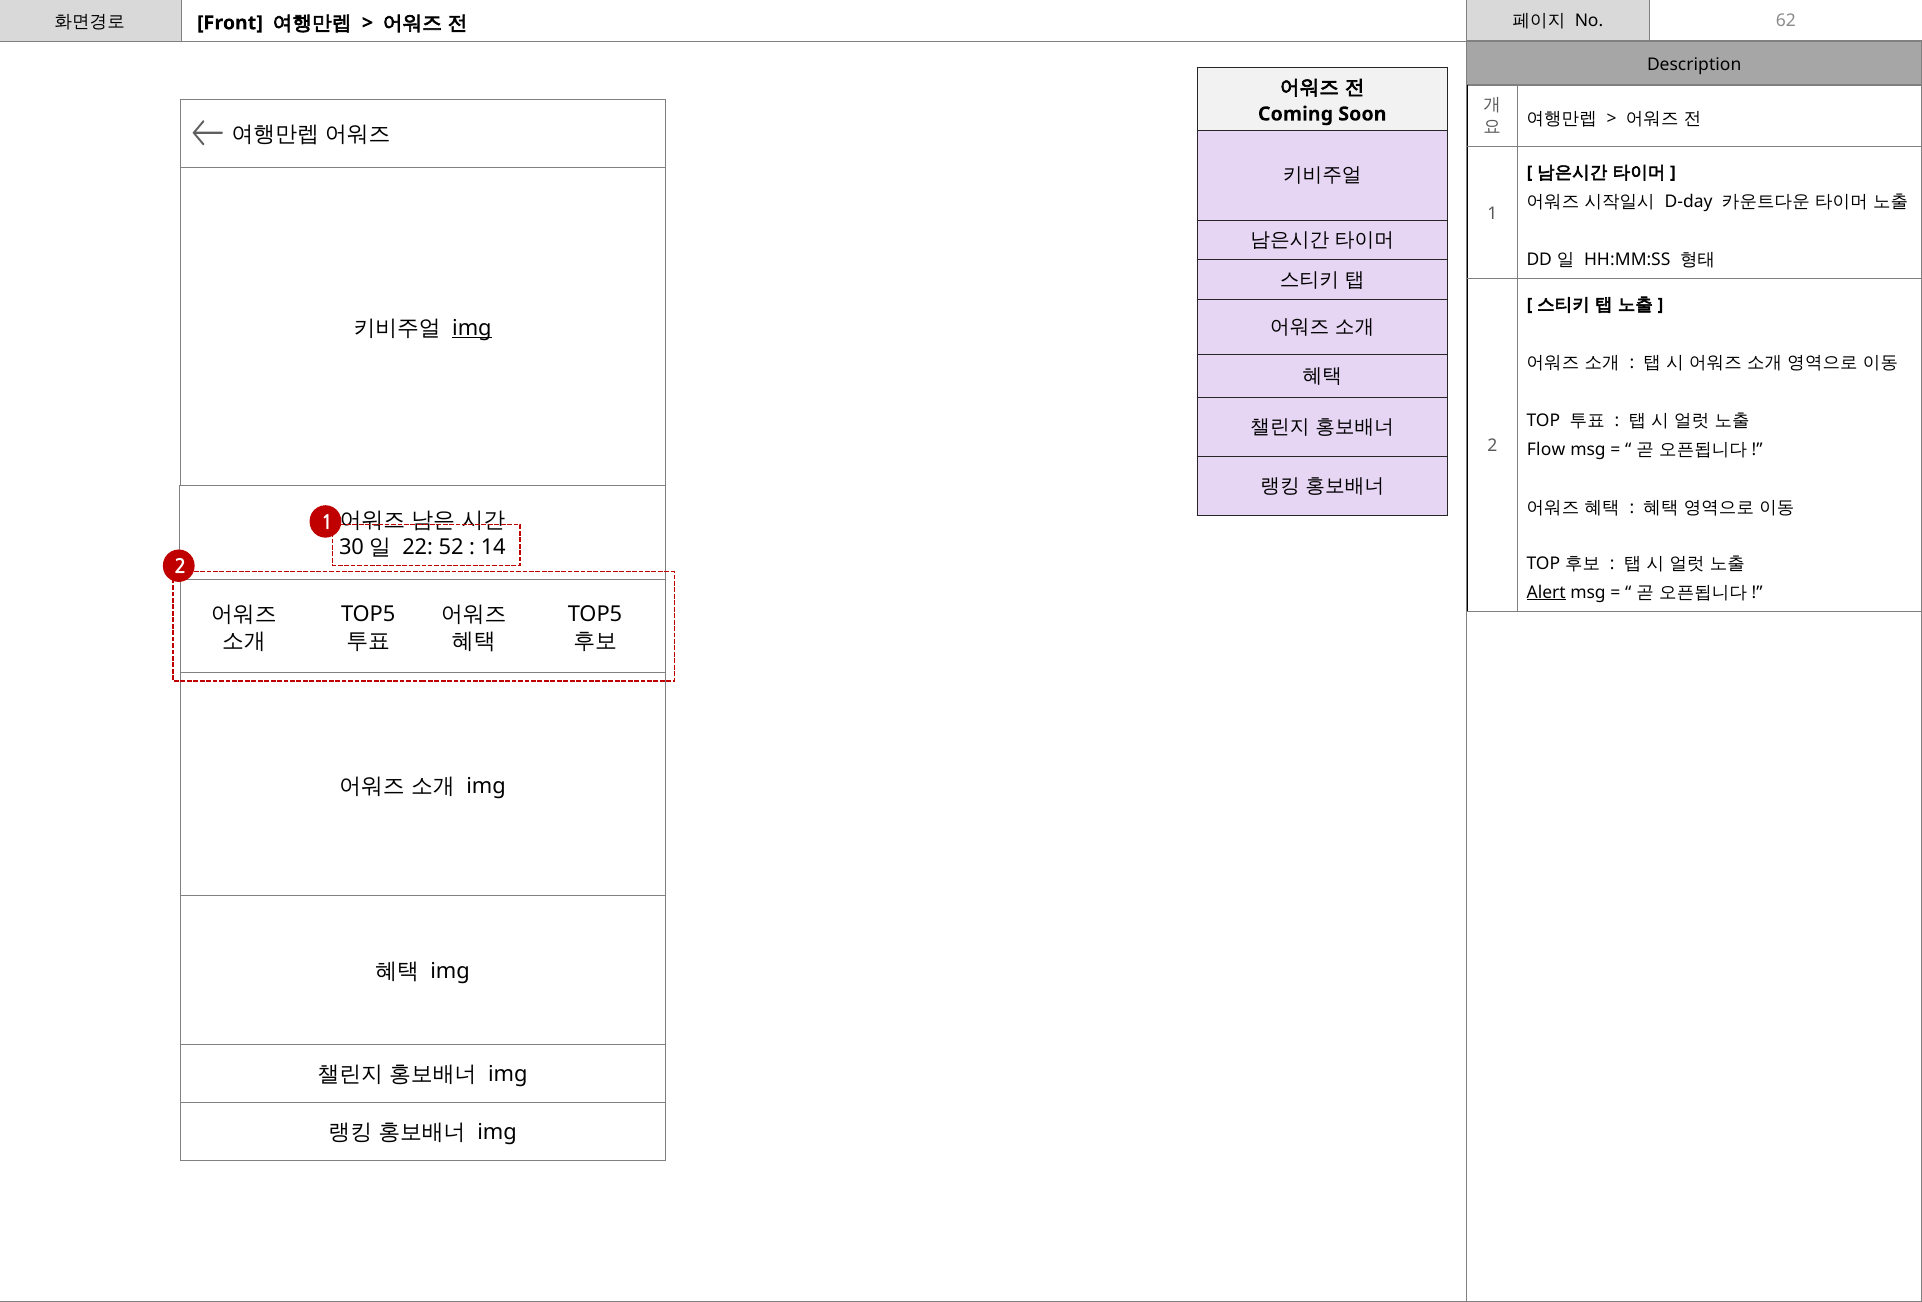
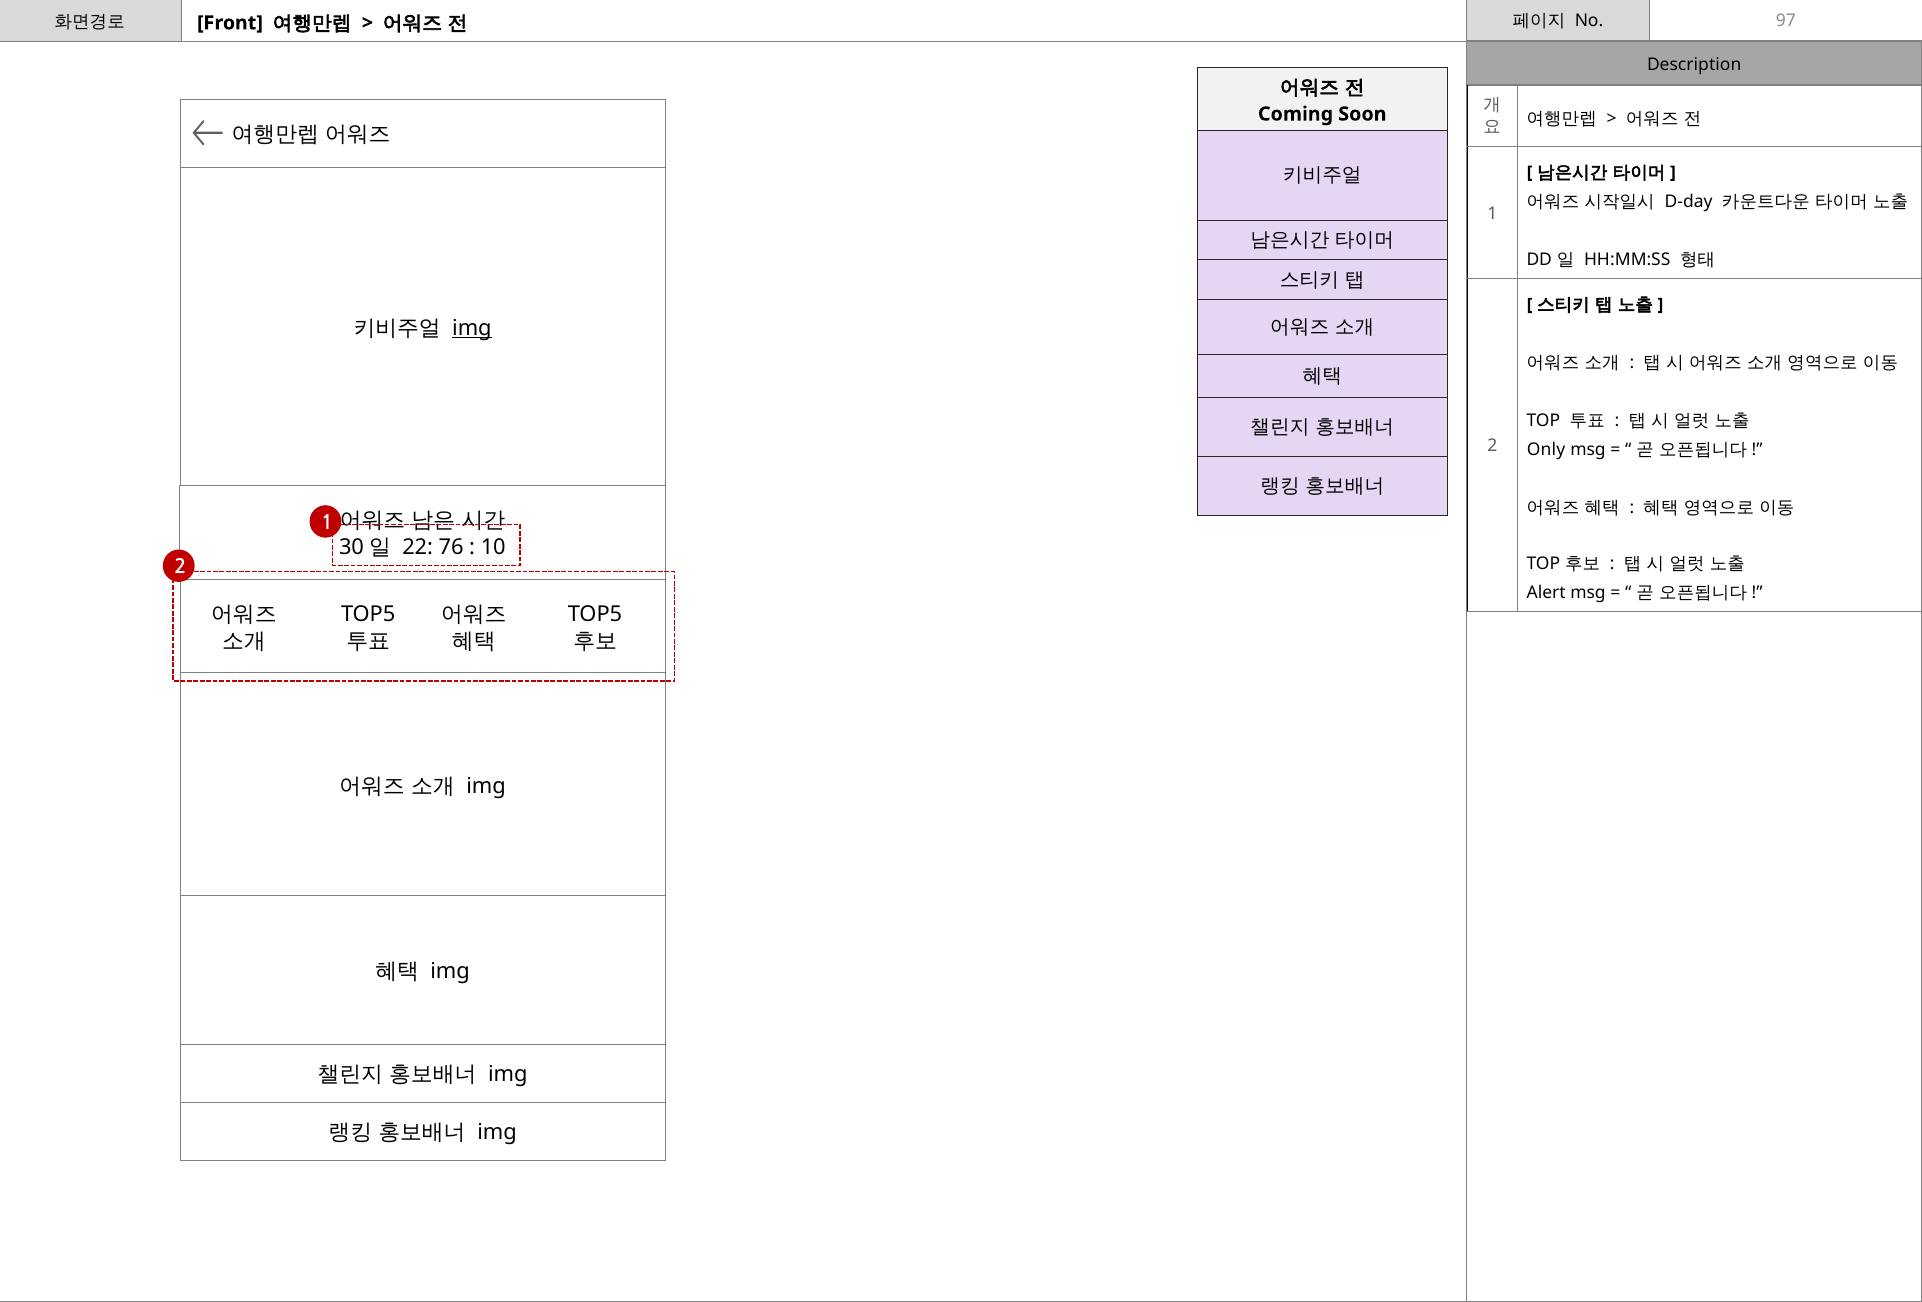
62: 62 -> 97
Flow: Flow -> Only
52: 52 -> 76
14: 14 -> 10
Alert underline: present -> none
